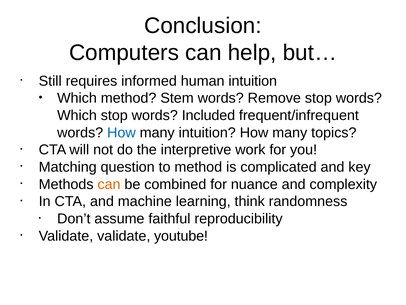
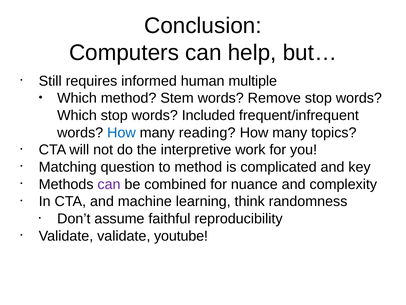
human intuition: intuition -> multiple
many intuition: intuition -> reading
can at (109, 184) colour: orange -> purple
